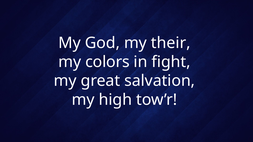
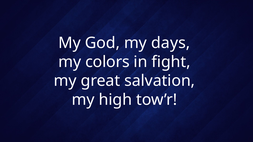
their: their -> days
